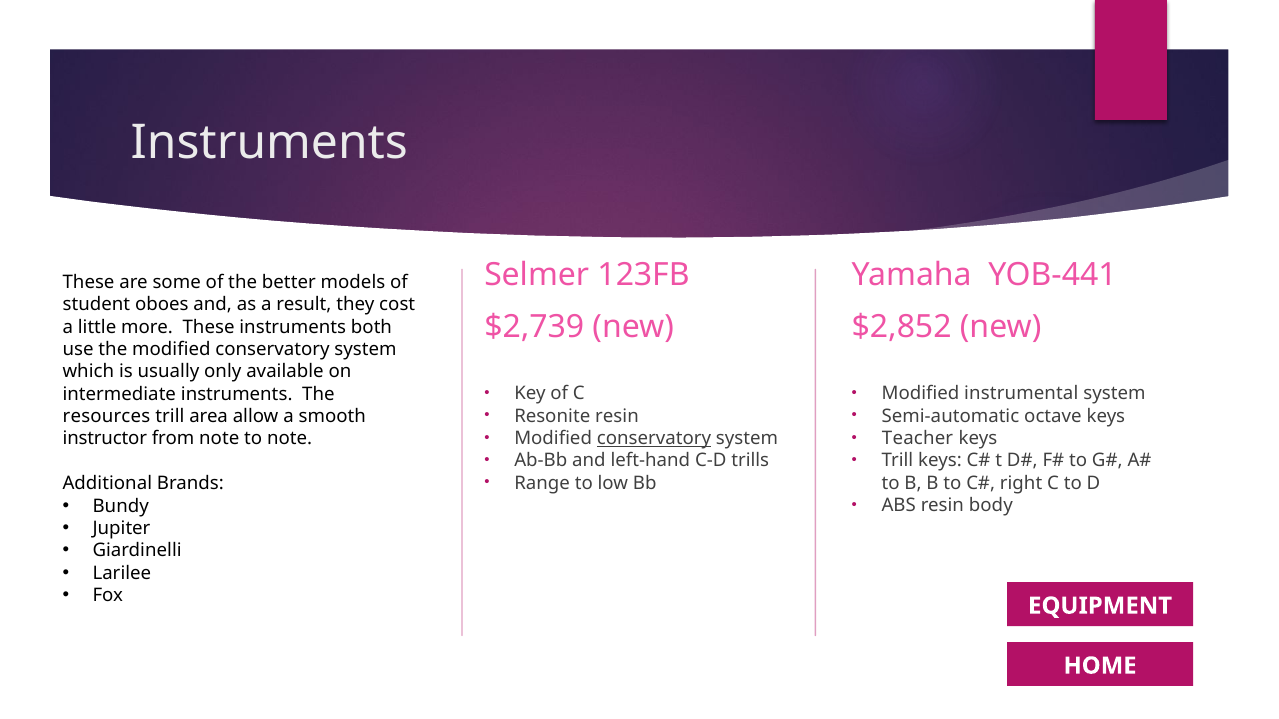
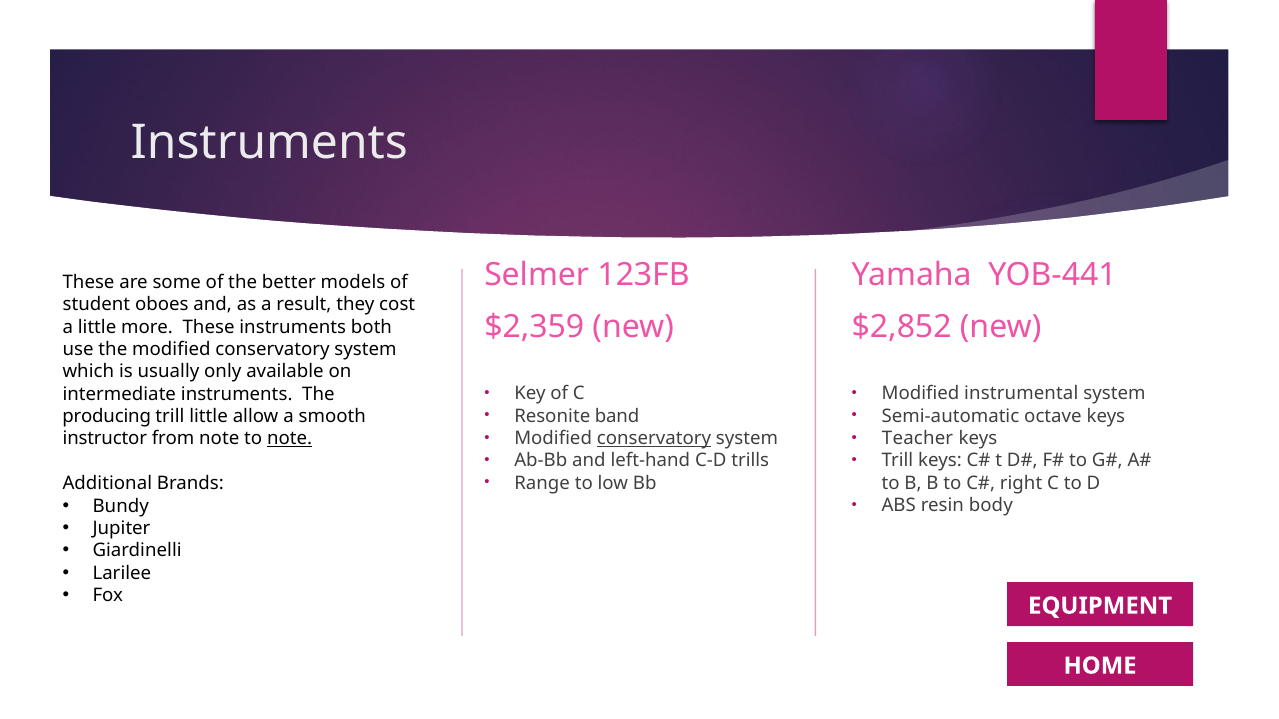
$2,739: $2,739 -> $2,359
Resonite resin: resin -> band
resources: resources -> producing
trill area: area -> little
note at (290, 439) underline: none -> present
